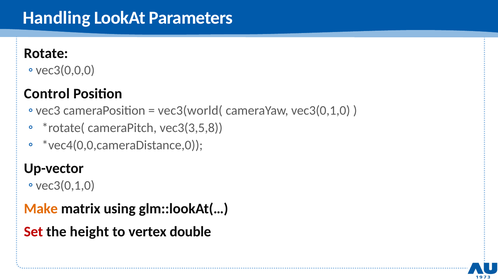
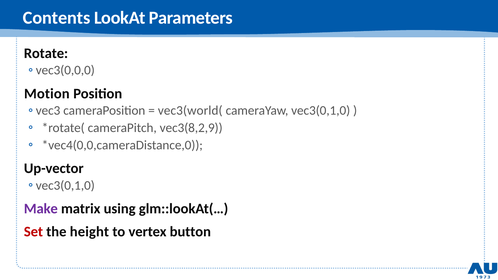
Handling: Handling -> Contents
Control: Control -> Motion
vec3(3,5,8: vec3(3,5,8 -> vec3(8,2,9
Make colour: orange -> purple
double: double -> button
